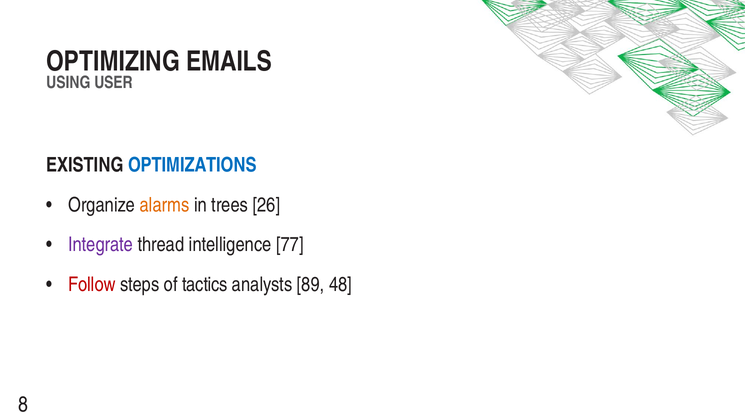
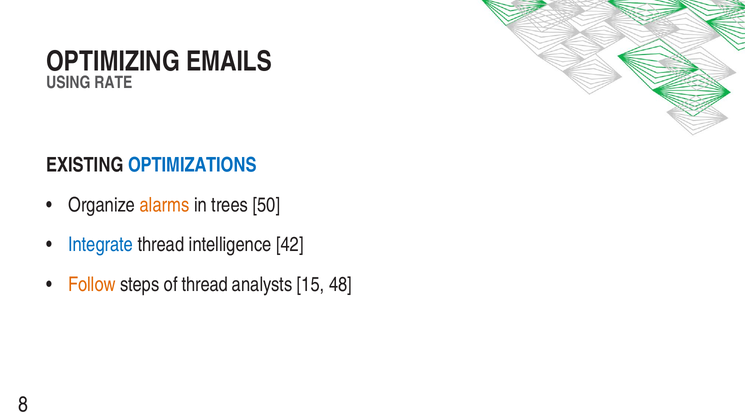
USER: USER -> RATE
26: 26 -> 50
Integrate colour: purple -> blue
77: 77 -> 42
Follow colour: red -> orange
of tactics: tactics -> thread
89: 89 -> 15
